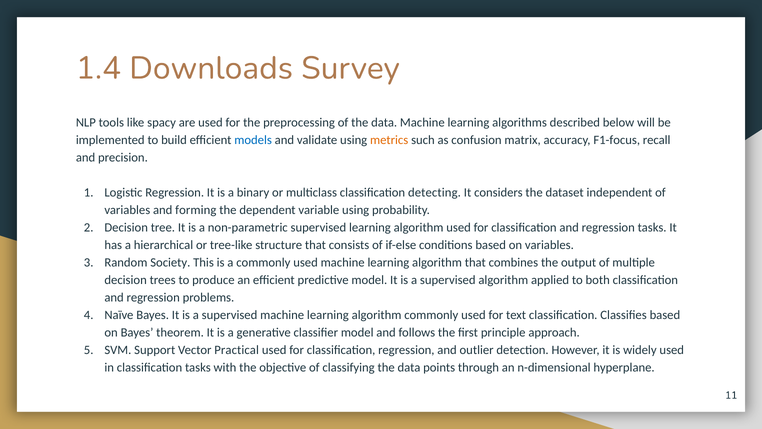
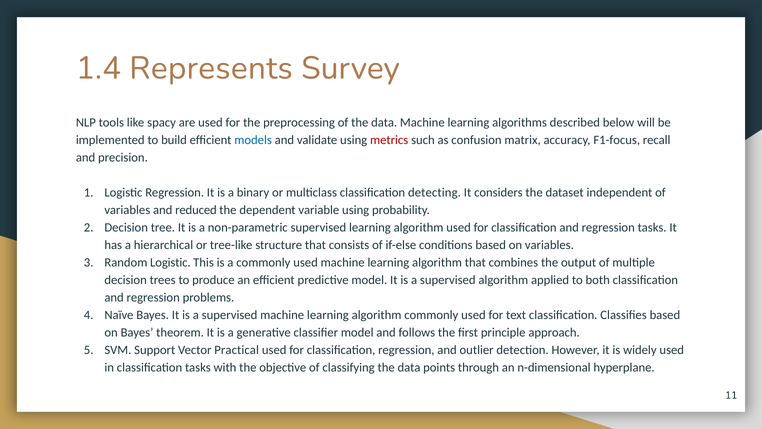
Downloads: Downloads -> Represents
metrics colour: orange -> red
forming: forming -> reduced
Random Society: Society -> Logistic
